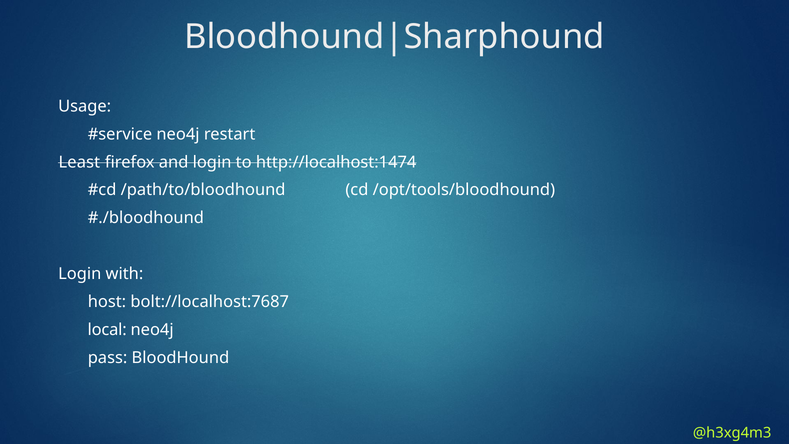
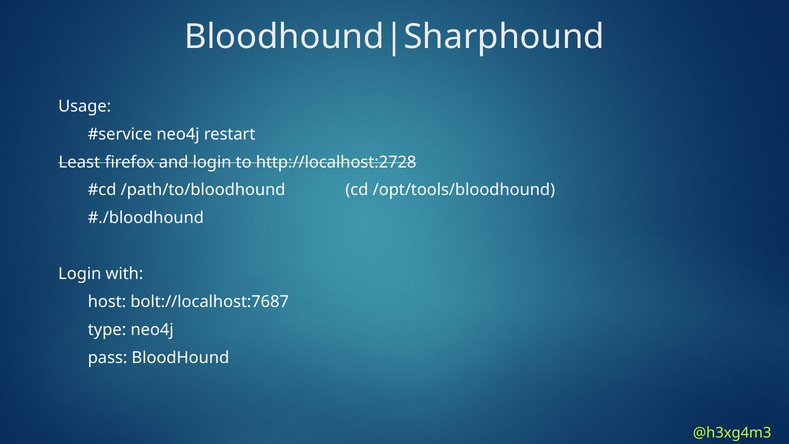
http://localhost:1474: http://localhost:1474 -> http://localhost:2728
local: local -> type
